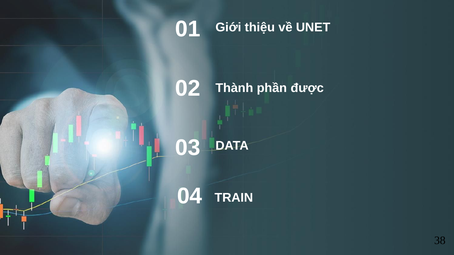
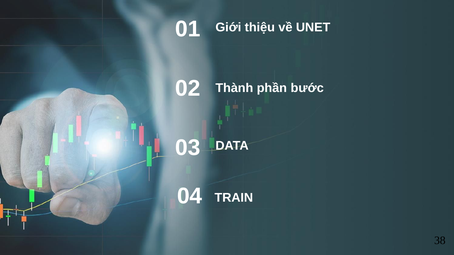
được: được -> bước
